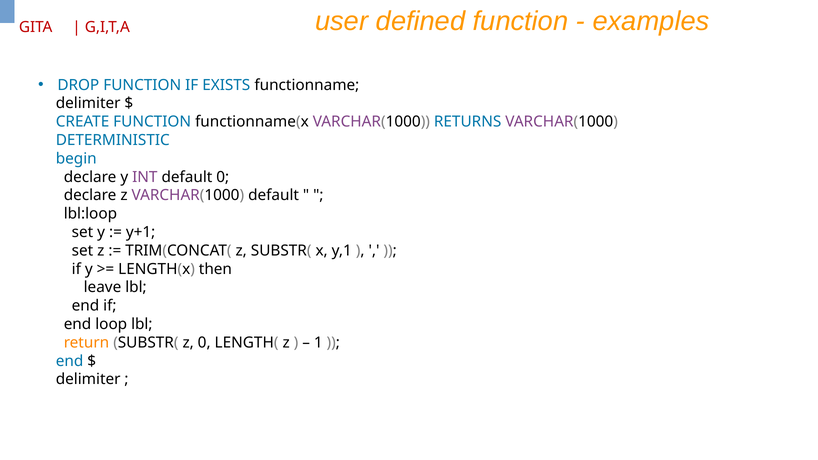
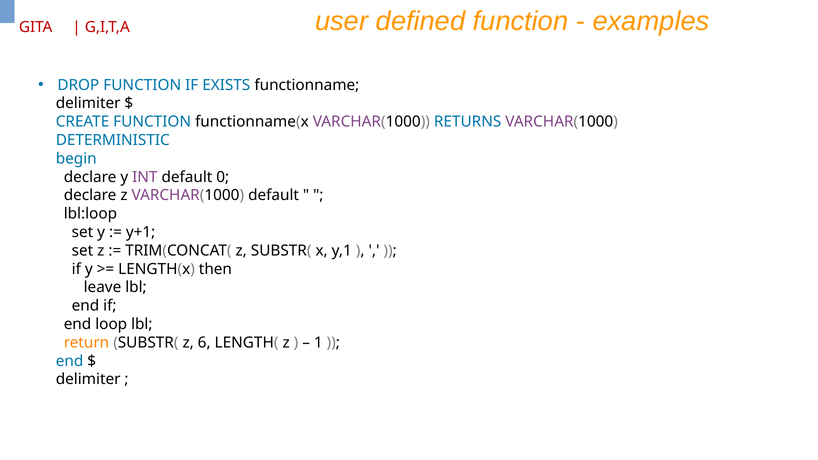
z 0: 0 -> 6
